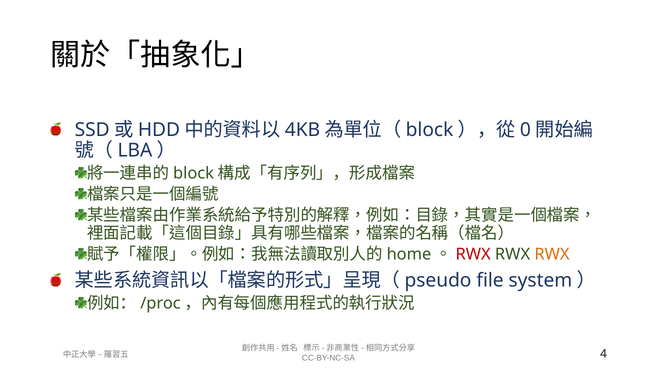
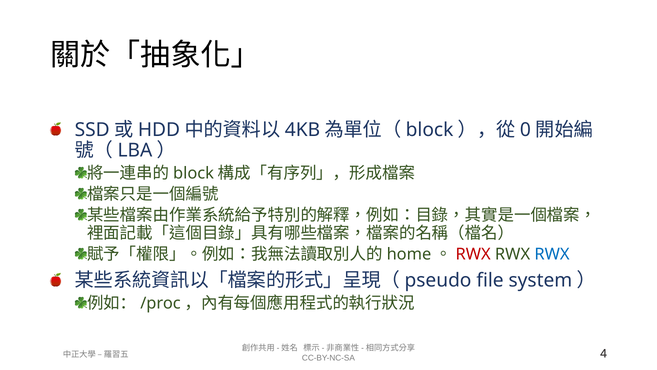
RWX at (552, 254) colour: orange -> blue
